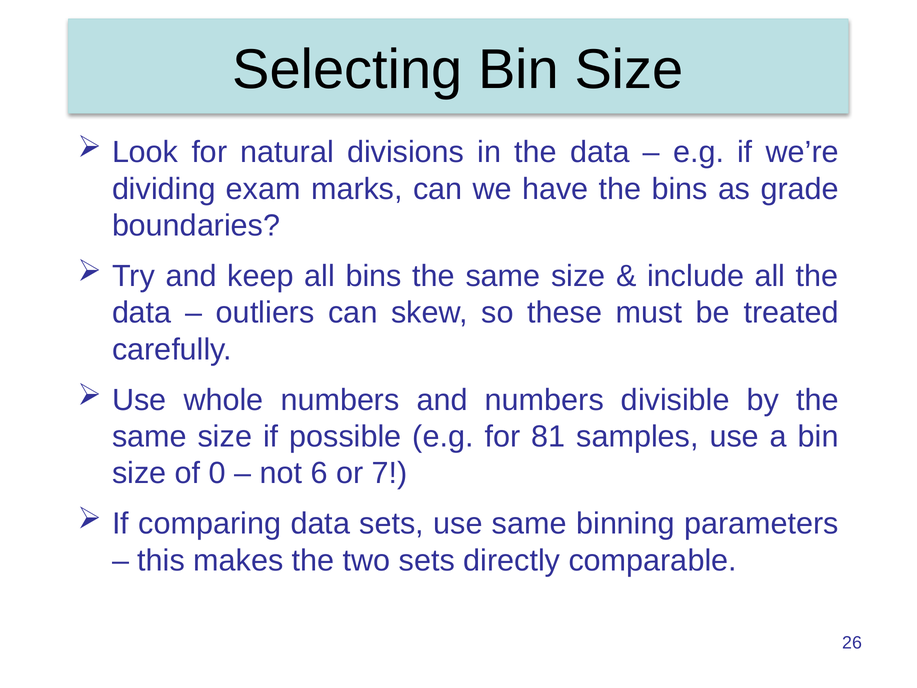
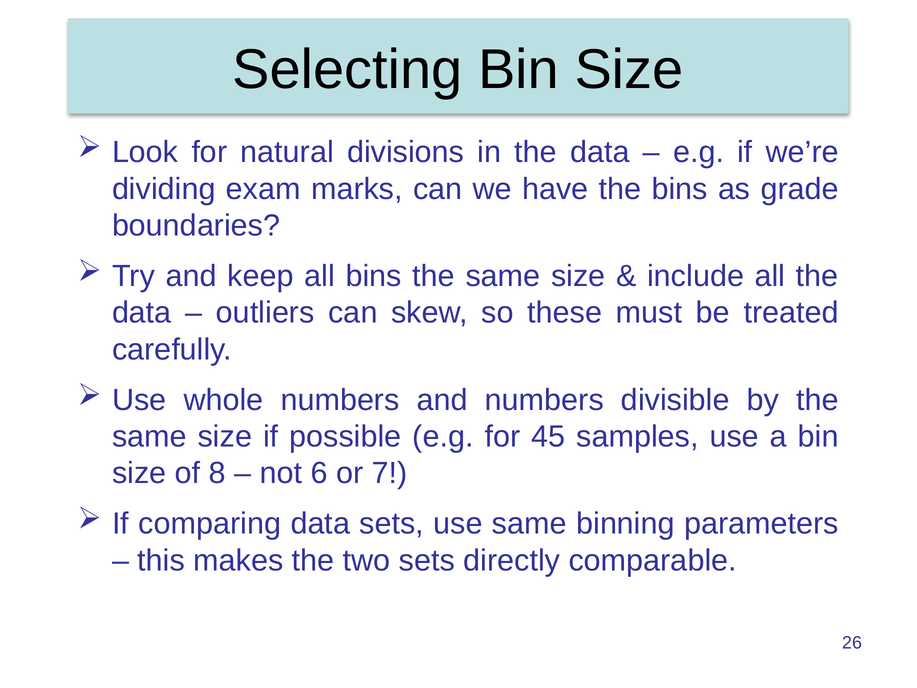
81: 81 -> 45
0: 0 -> 8
